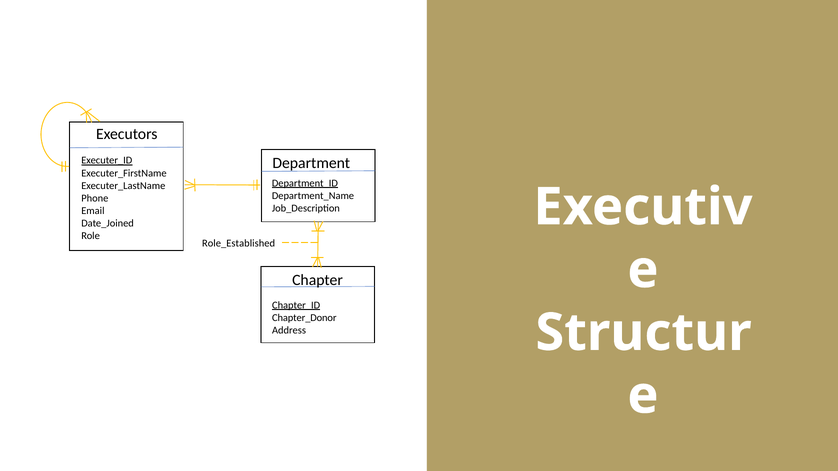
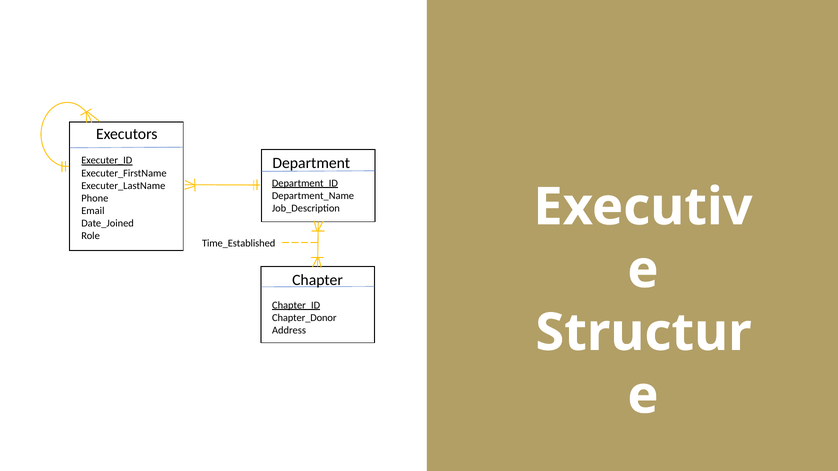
Role_Established: Role_Established -> Time_Established
